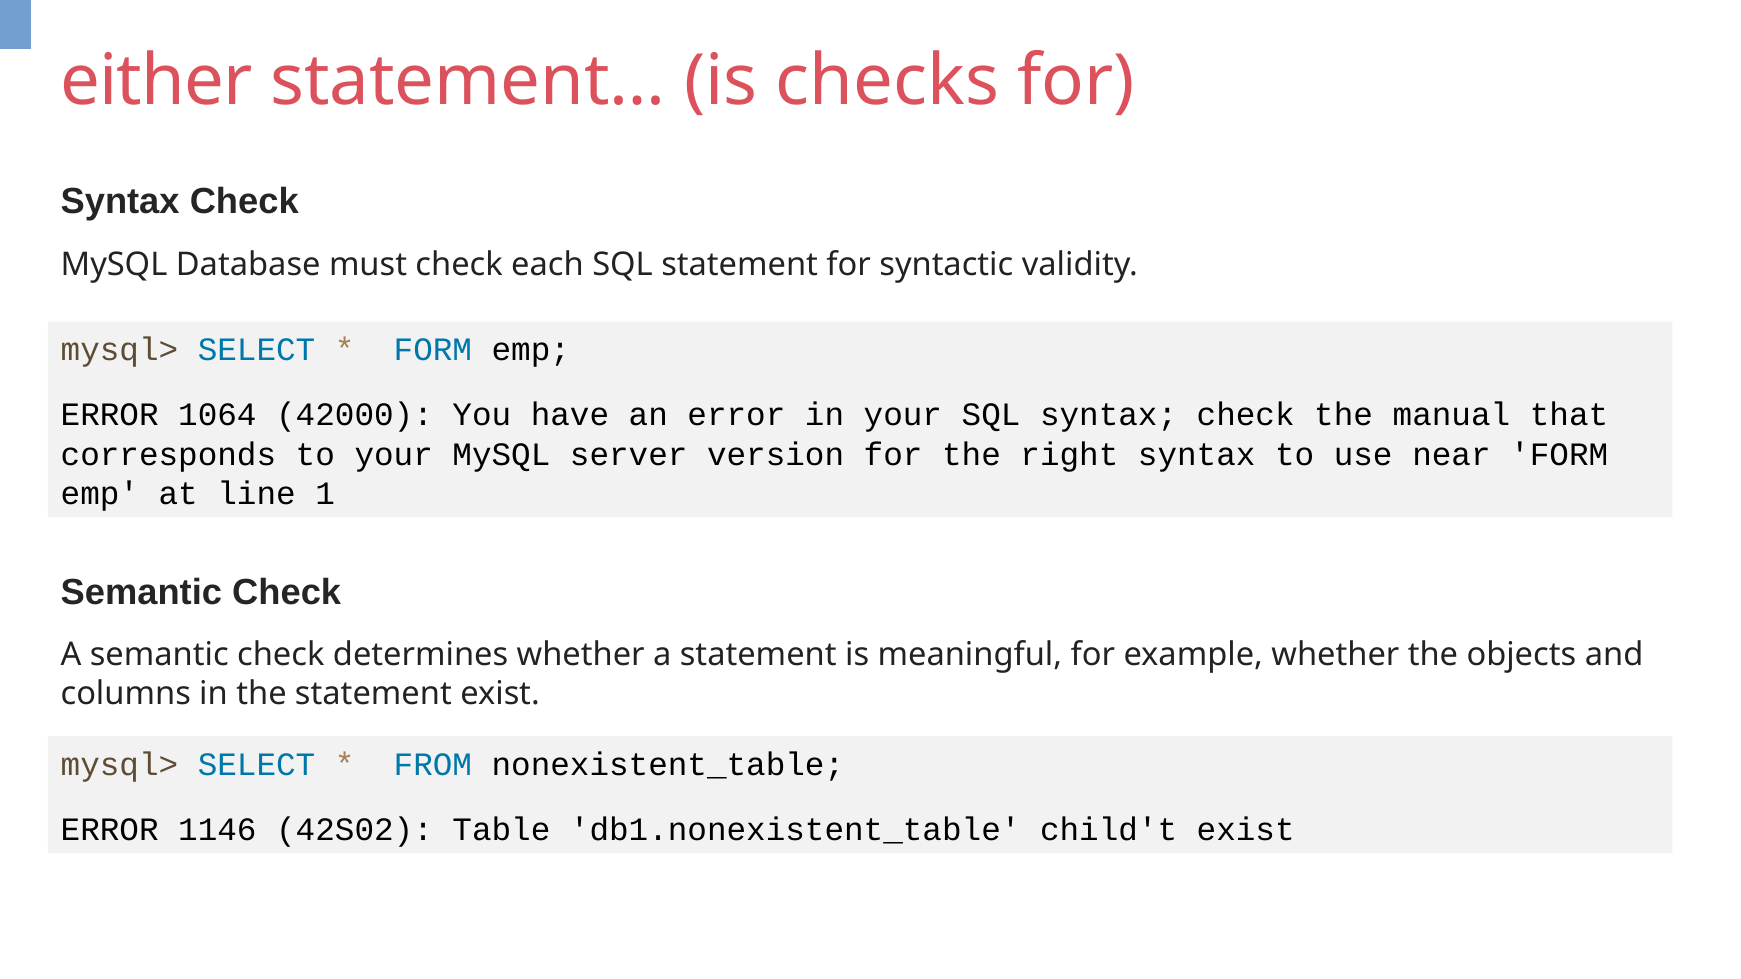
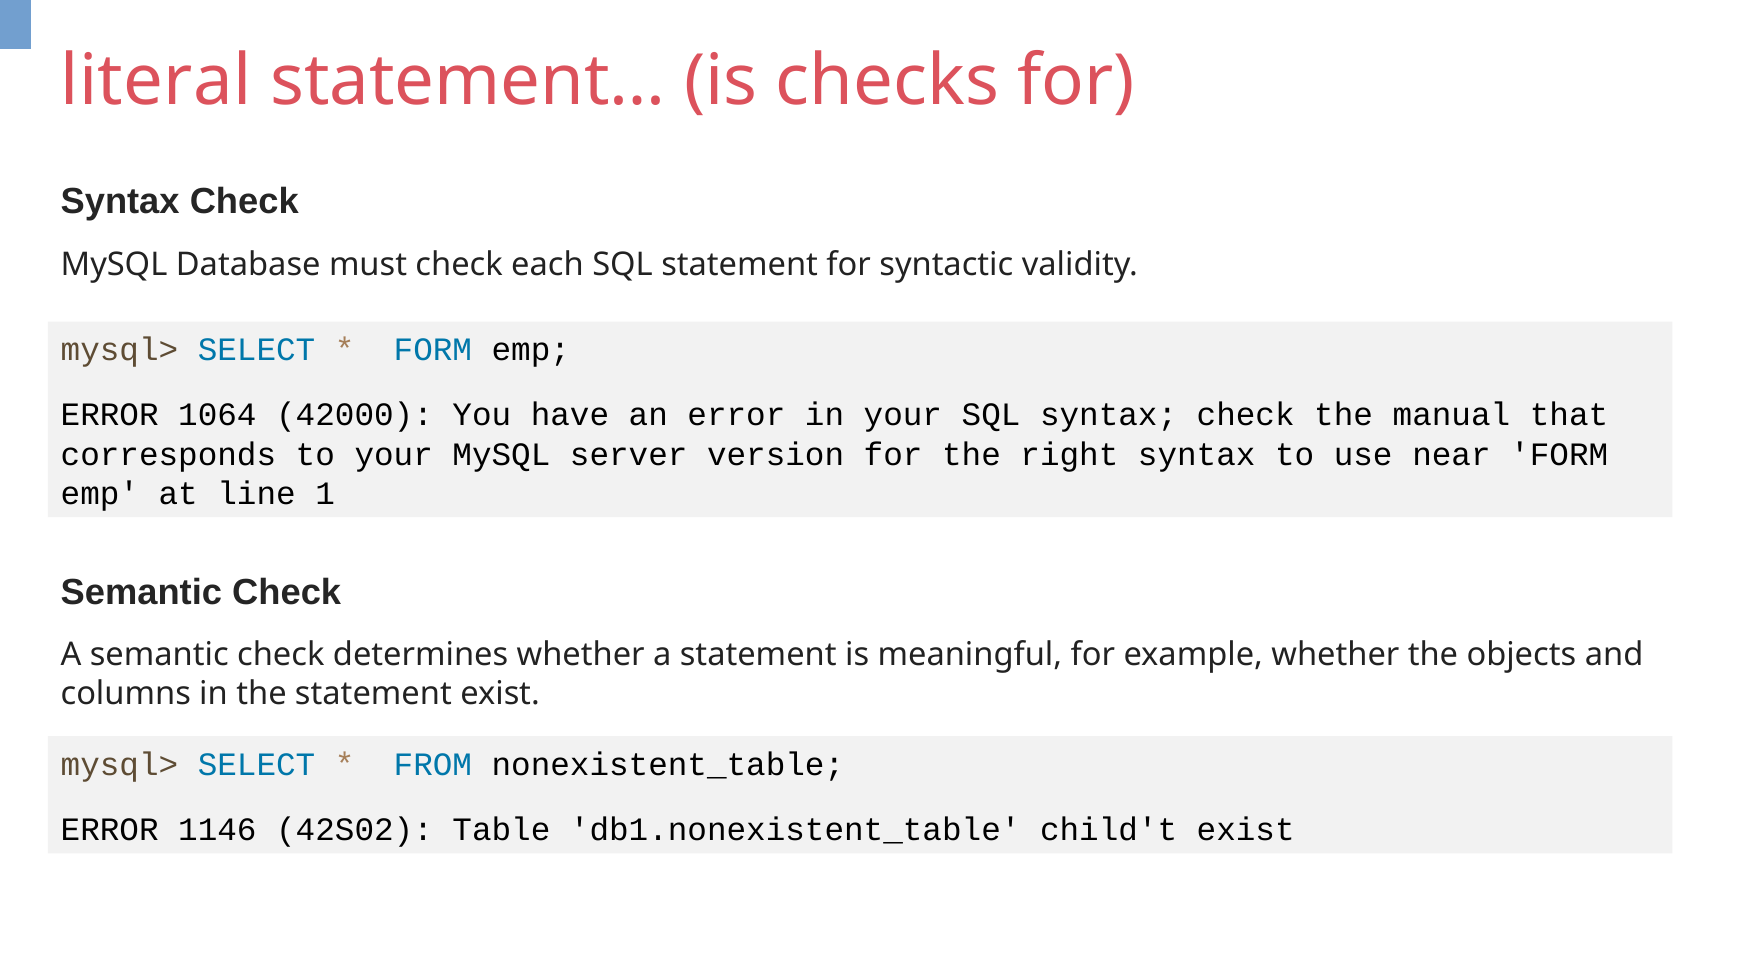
either: either -> literal
